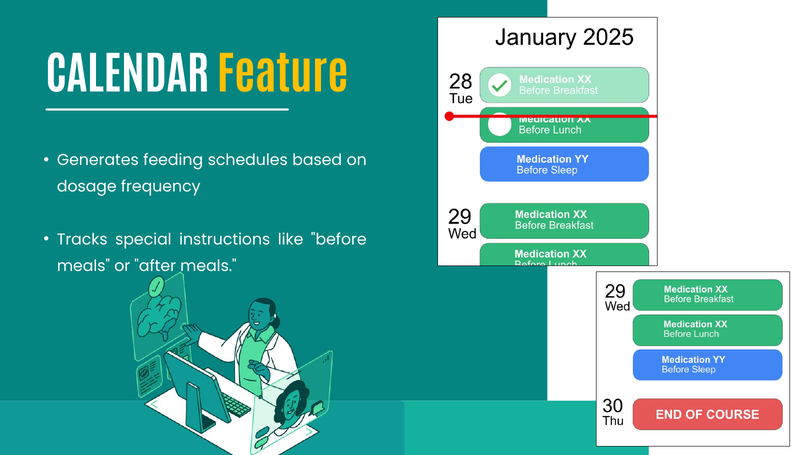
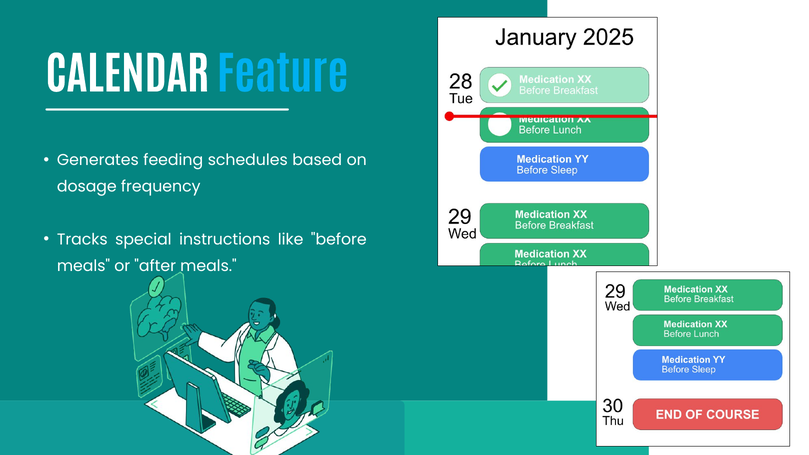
Feature colour: yellow -> light blue
